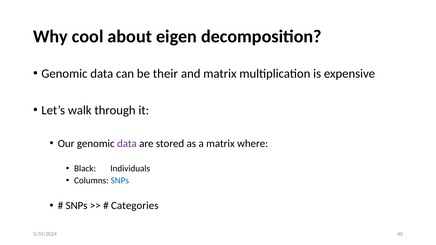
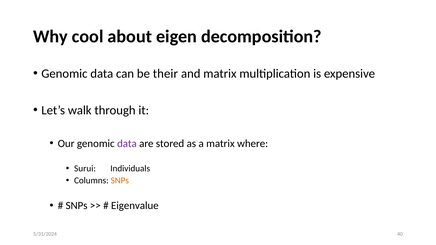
Black: Black -> Surui
SNPs at (120, 181) colour: blue -> orange
Categories: Categories -> Eigenvalue
